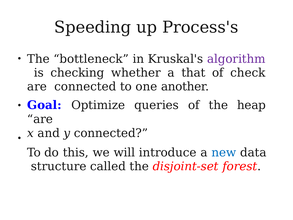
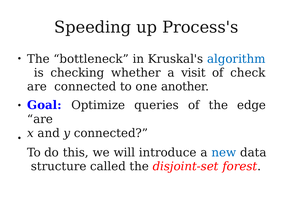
algorithm colour: purple -> blue
that: that -> visit
heap: heap -> edge
